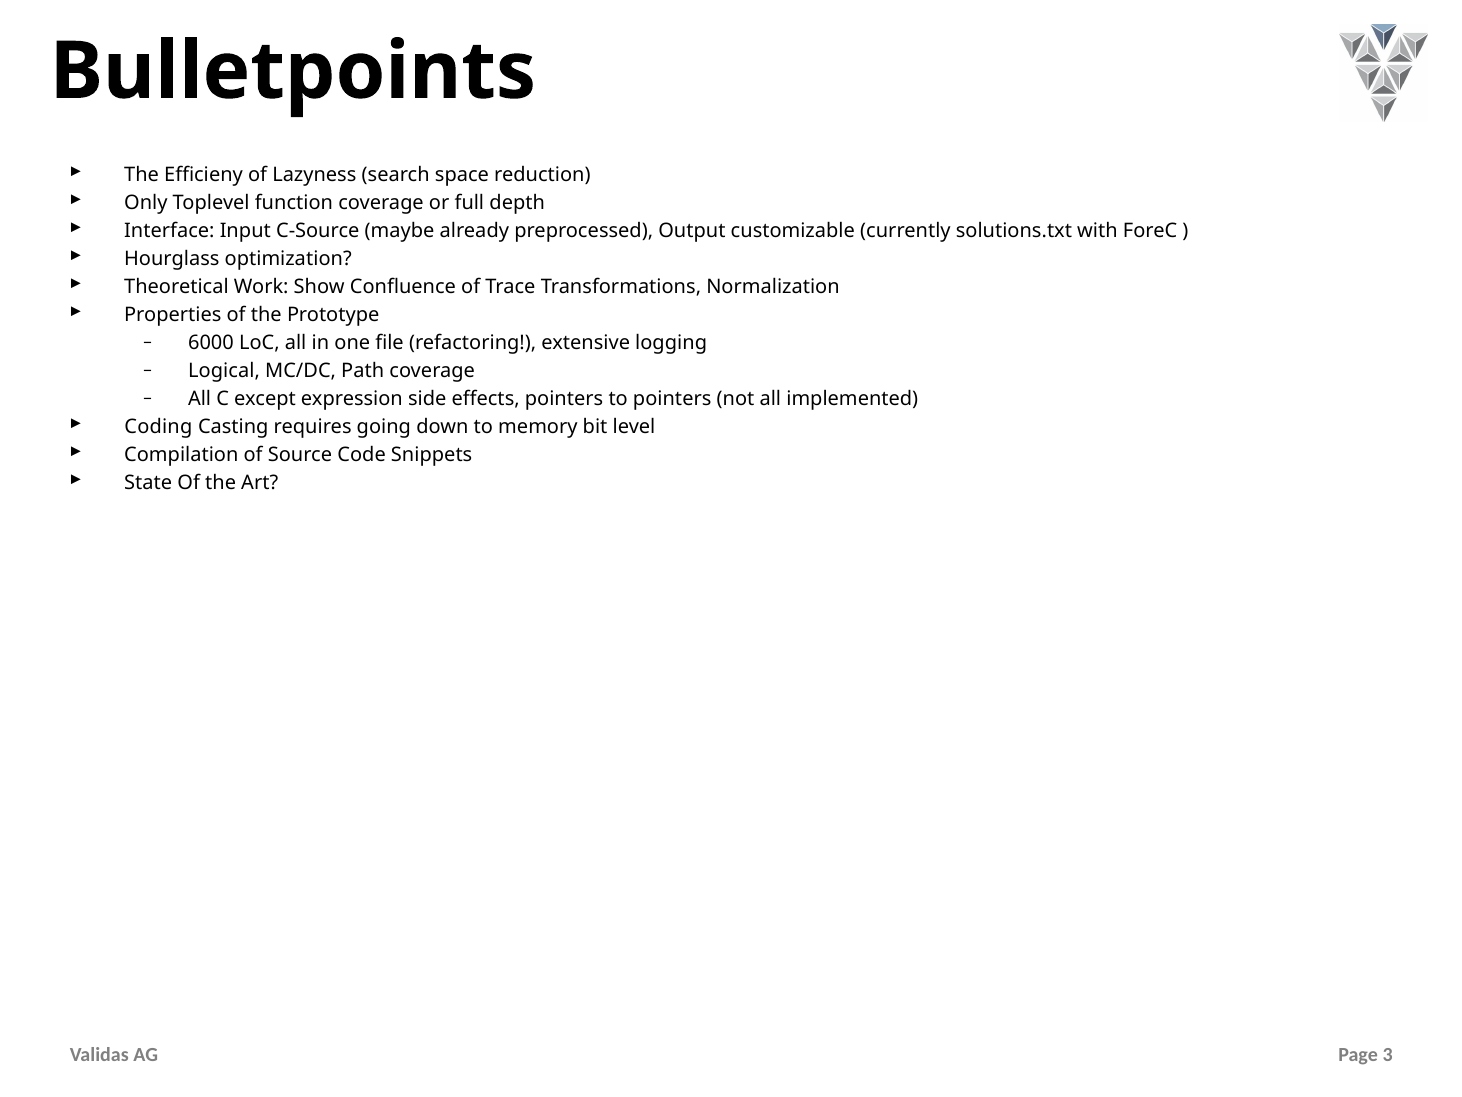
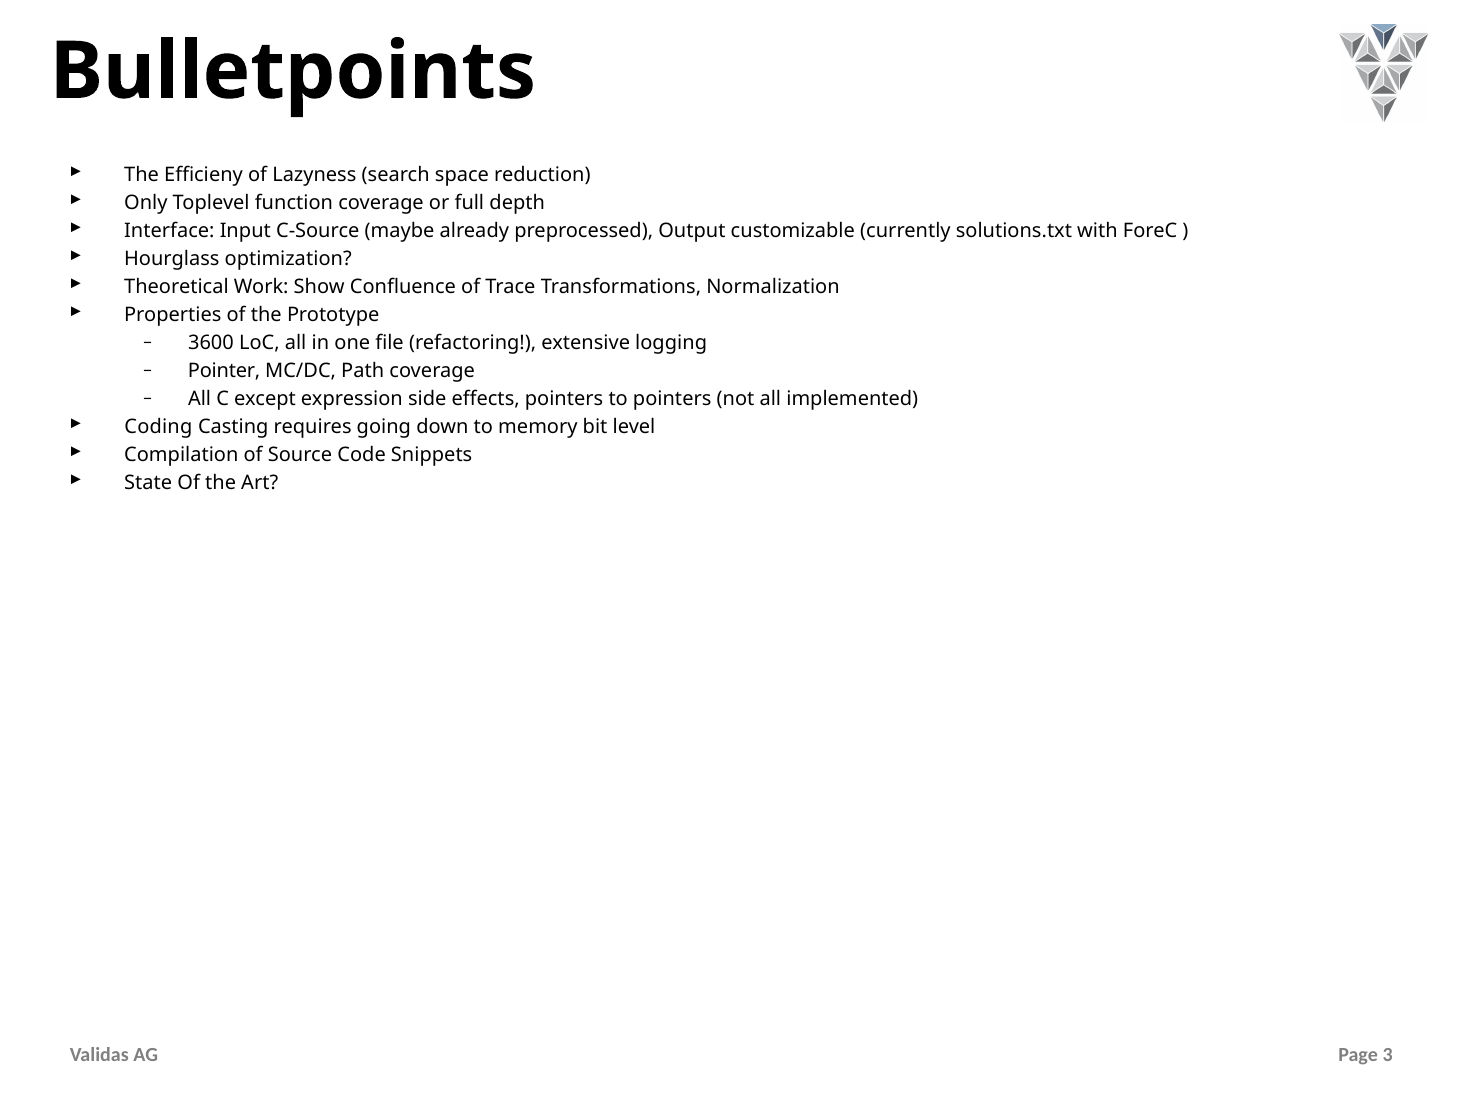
6000: 6000 -> 3600
Logical: Logical -> Pointer
